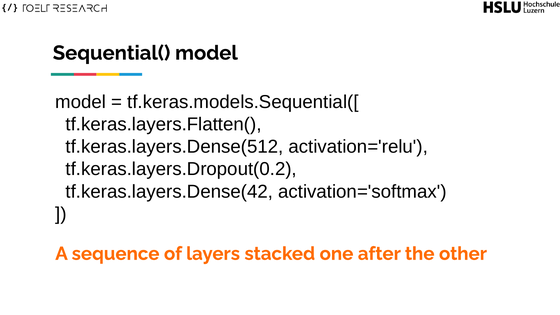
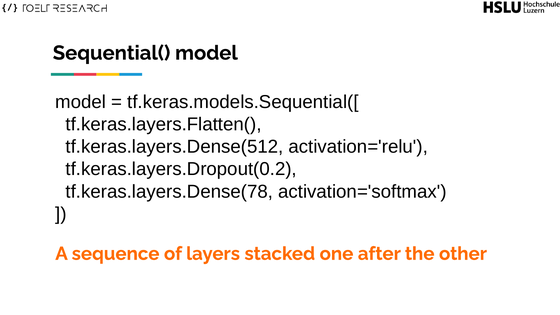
tf.keras.layers.Dense(42: tf.keras.layers.Dense(42 -> tf.keras.layers.Dense(78
